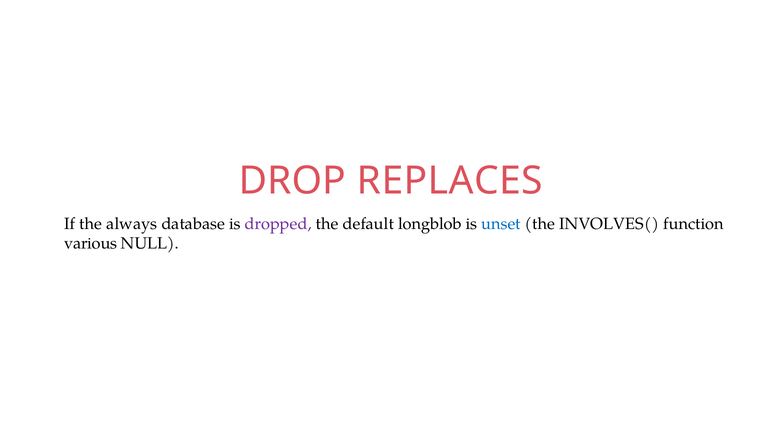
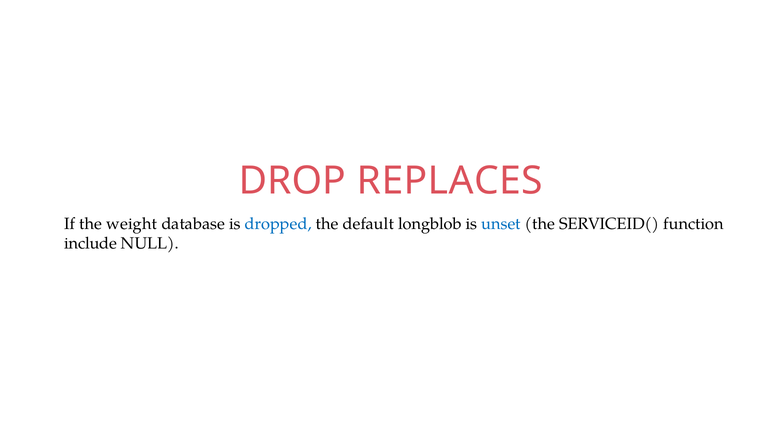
always: always -> weight
dropped colour: purple -> blue
INVOLVES(: INVOLVES( -> SERVICEID(
various: various -> include
